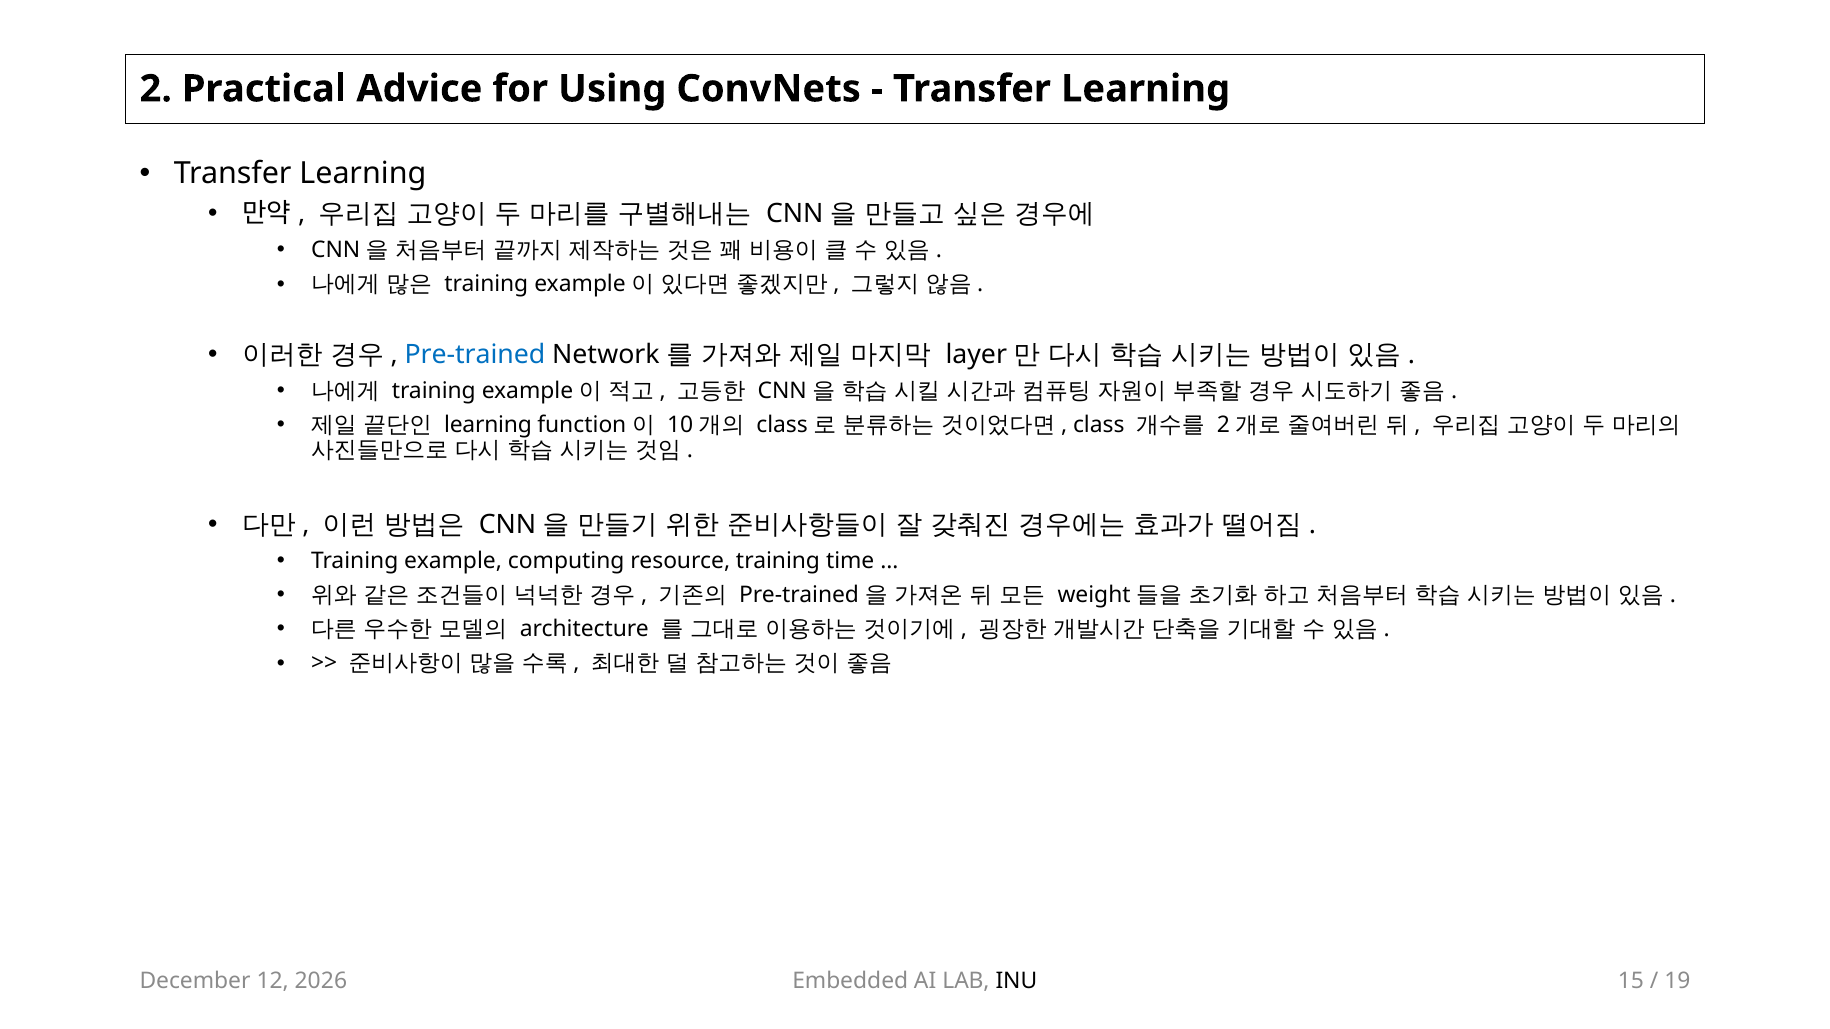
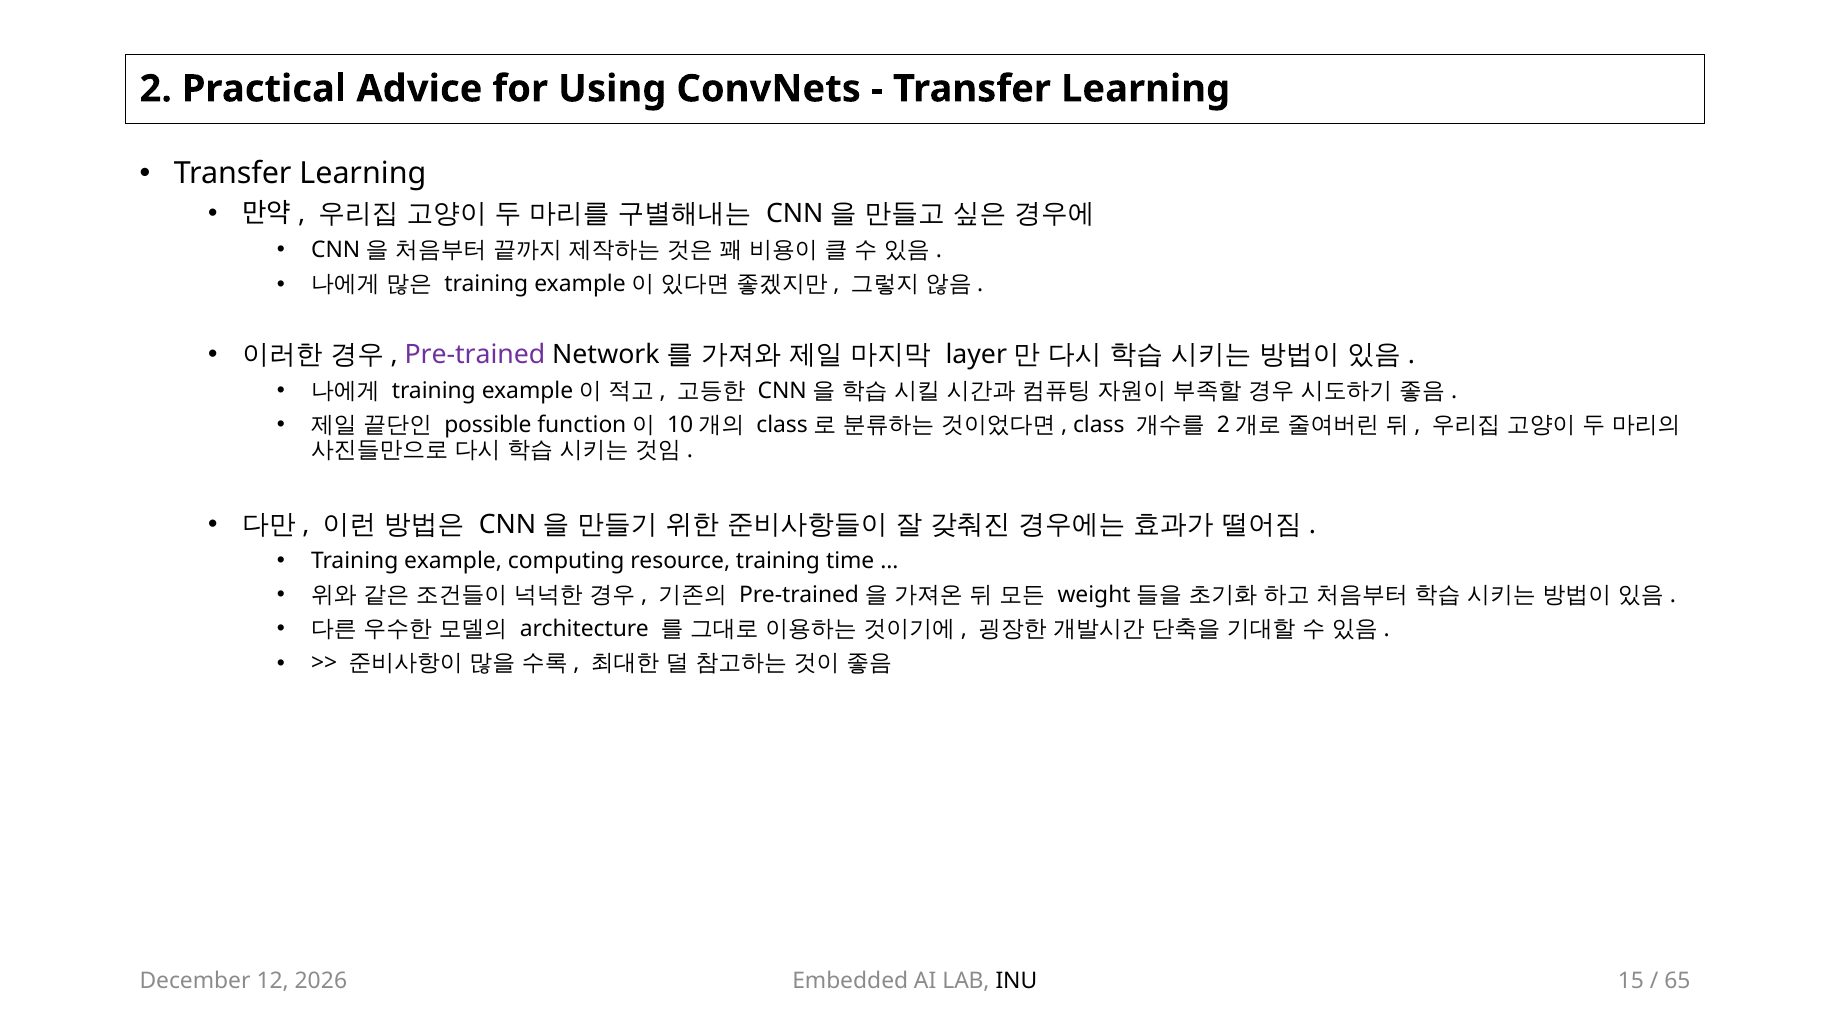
Pre-trained at (475, 355) colour: blue -> purple
learning at (488, 425): learning -> possible
19: 19 -> 65
